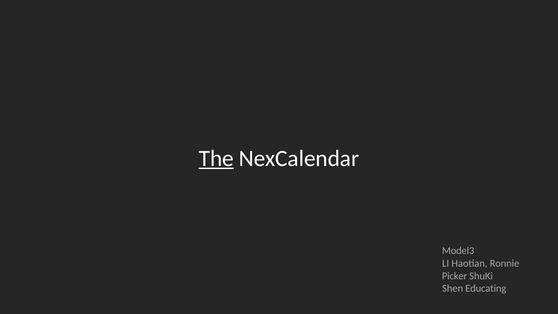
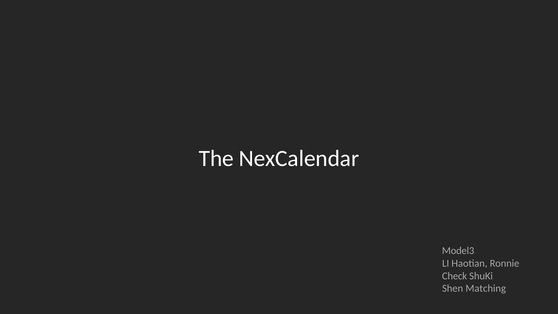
The underline: present -> none
Picker: Picker -> Check
Educating: Educating -> Matching
